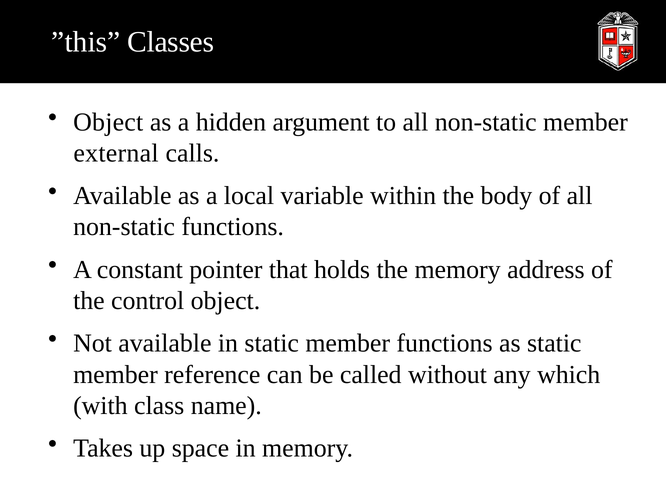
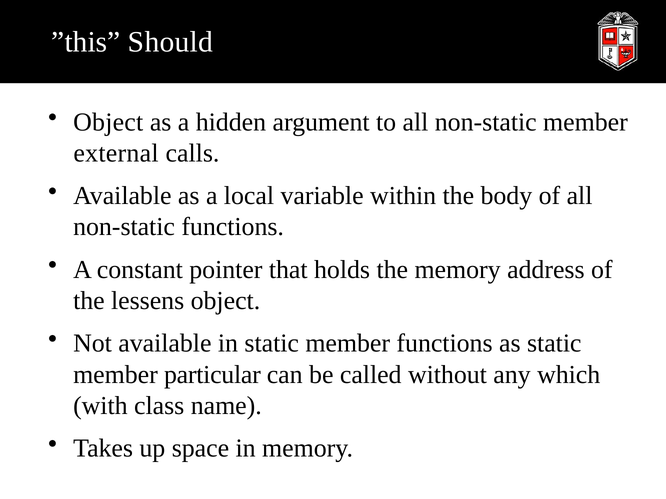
Classes: Classes -> Should
control: control -> lessens
reference: reference -> particular
